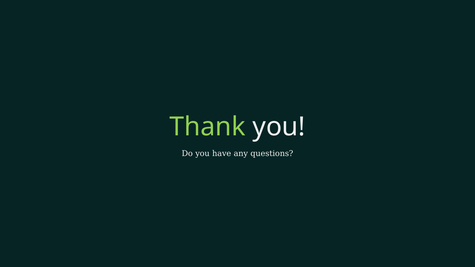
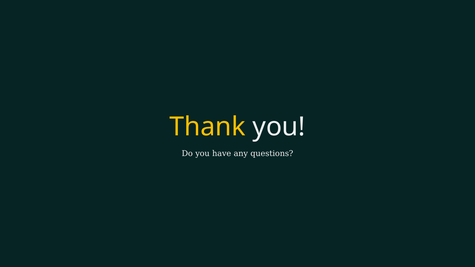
Thank colour: light green -> yellow
